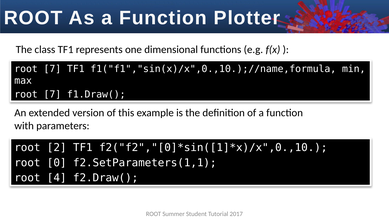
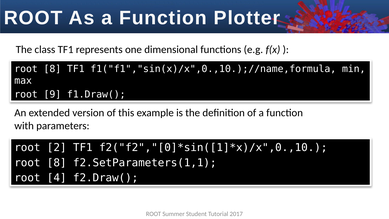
7 at (52, 69): 7 -> 8
7 at (52, 94): 7 -> 9
0 at (57, 163): 0 -> 8
